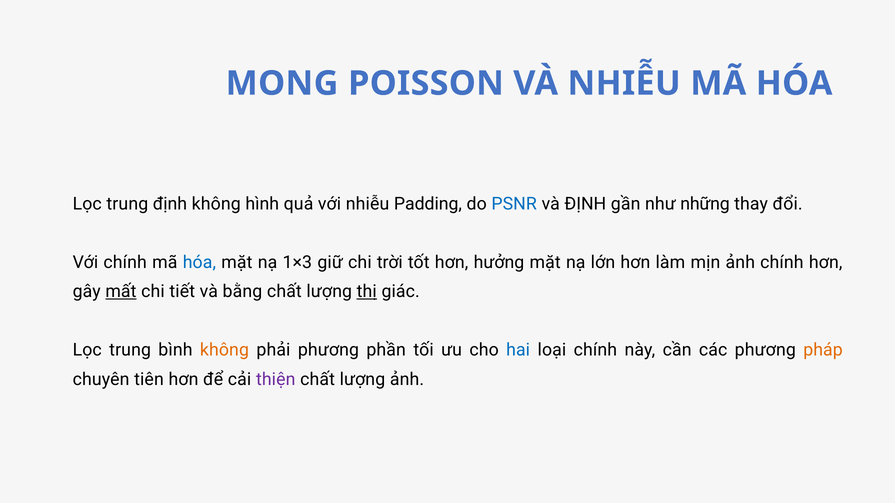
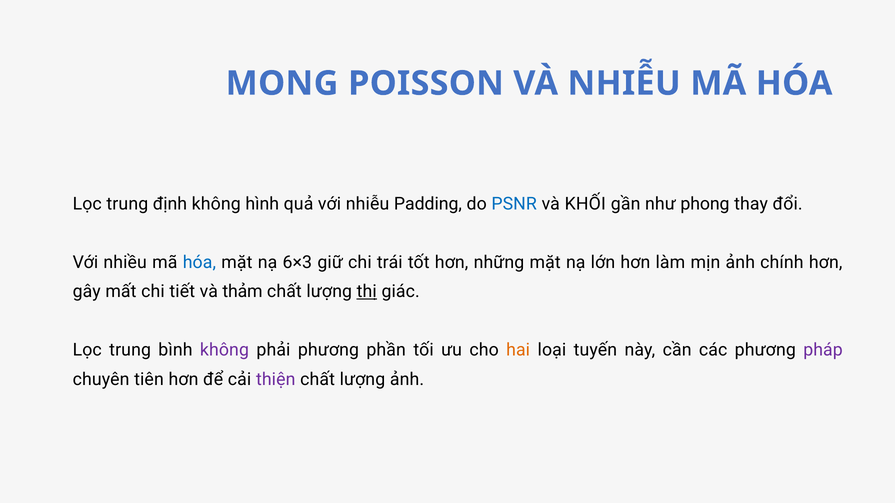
và ĐỊNH: ĐỊNH -> KHỐI
những: những -> phong
Với chính: chính -> nhiều
1×3: 1×3 -> 6×3
trời: trời -> trái
hưởng: hưởng -> những
mất underline: present -> none
bằng: bằng -> thảm
không at (224, 350) colour: orange -> purple
hai colour: blue -> orange
loại chính: chính -> tuyến
pháp colour: orange -> purple
